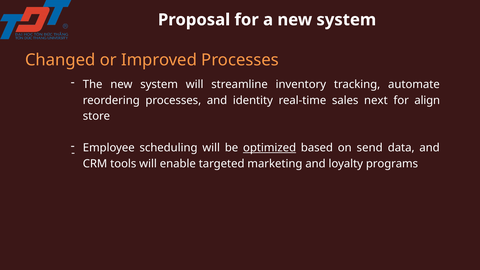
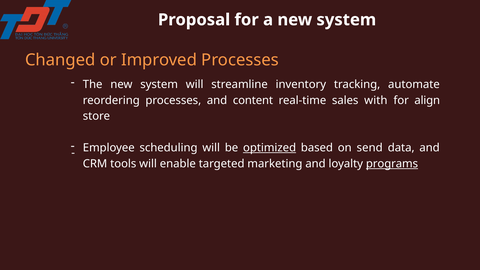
identity: identity -> content
next: next -> with
programs underline: none -> present
